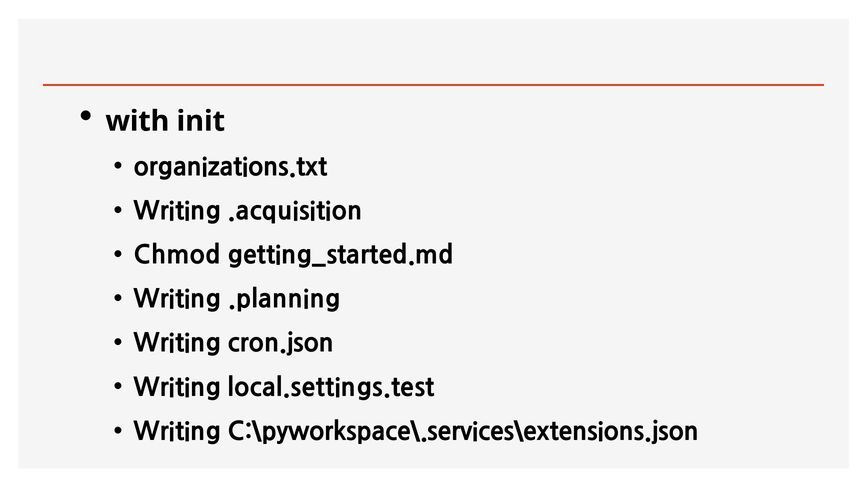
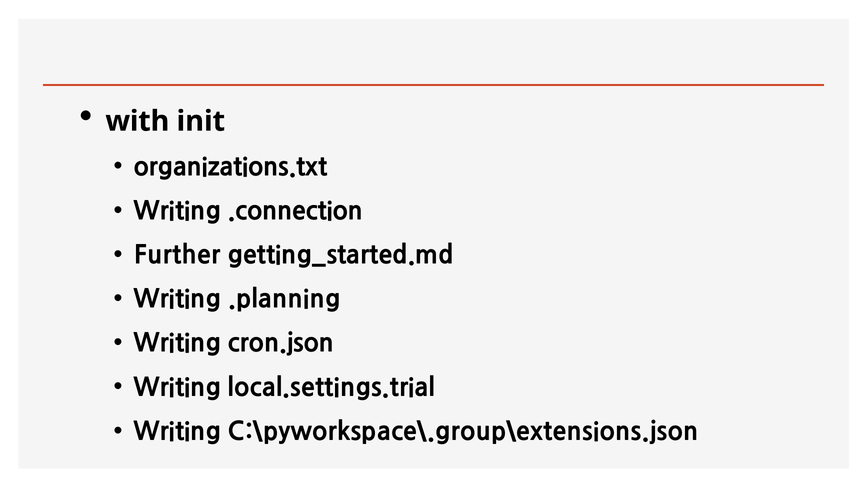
.acquisition: .acquisition -> .connection
Chmod: Chmod -> Further
local.settings.test: local.settings.test -> local.settings.trial
C:\pyworkspace\.services\extensions.json: C:\pyworkspace\.services\extensions.json -> C:\pyworkspace\.group\extensions.json
